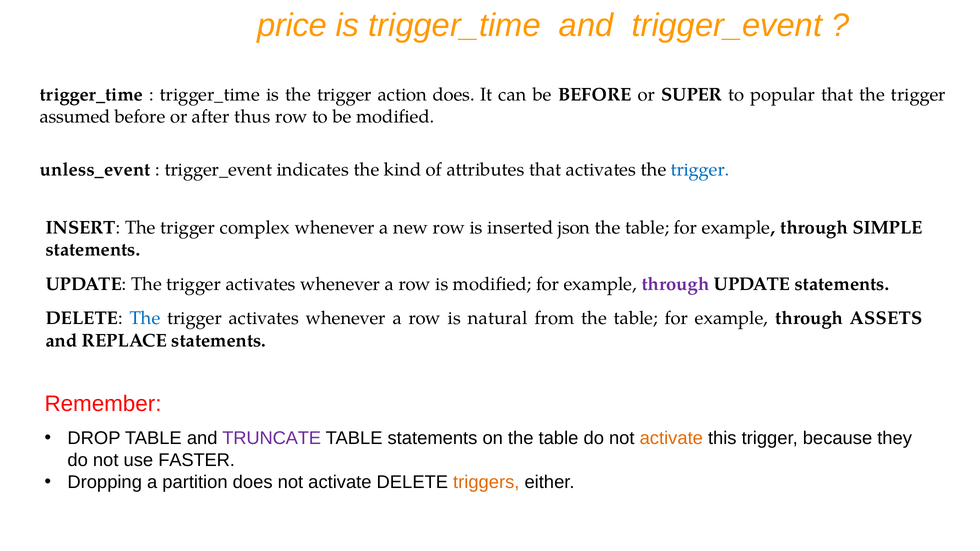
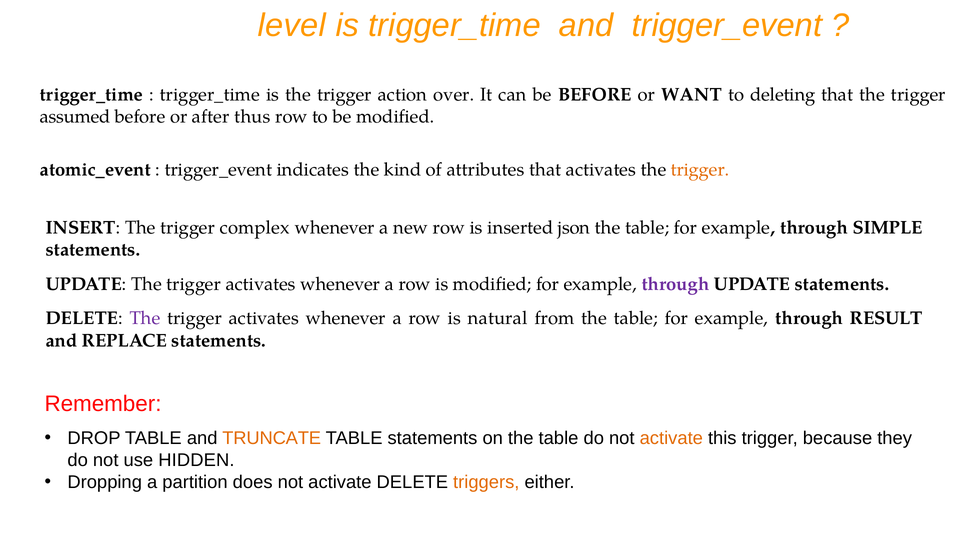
price: price -> level
action does: does -> over
SUPER: SUPER -> WANT
popular: popular -> deleting
unless_event: unless_event -> atomic_event
trigger at (700, 170) colour: blue -> orange
The at (145, 319) colour: blue -> purple
ASSETS: ASSETS -> RESULT
TRUNCATE colour: purple -> orange
FASTER: FASTER -> HIDDEN
